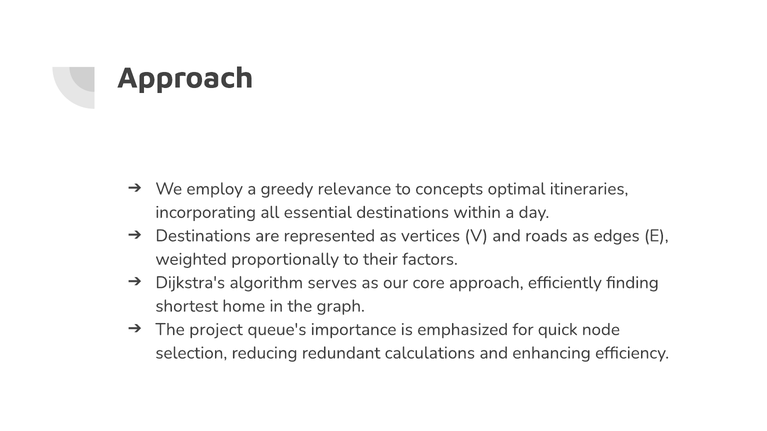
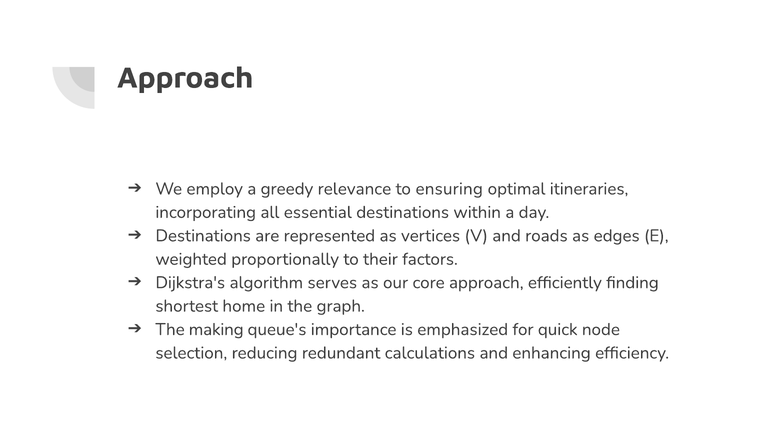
concepts: concepts -> ensuring
project: project -> making
